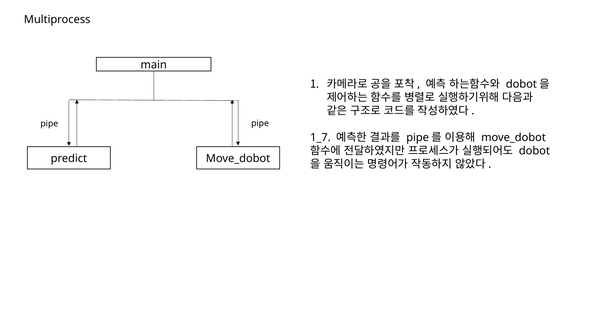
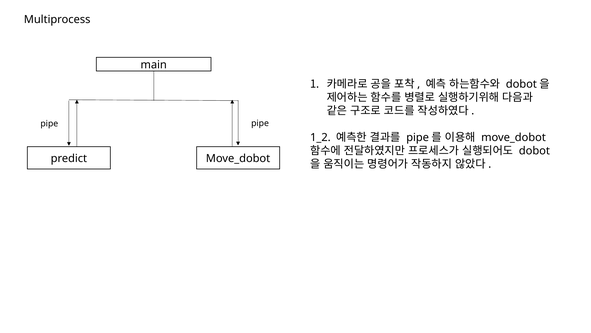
1_7: 1_7 -> 1_2
